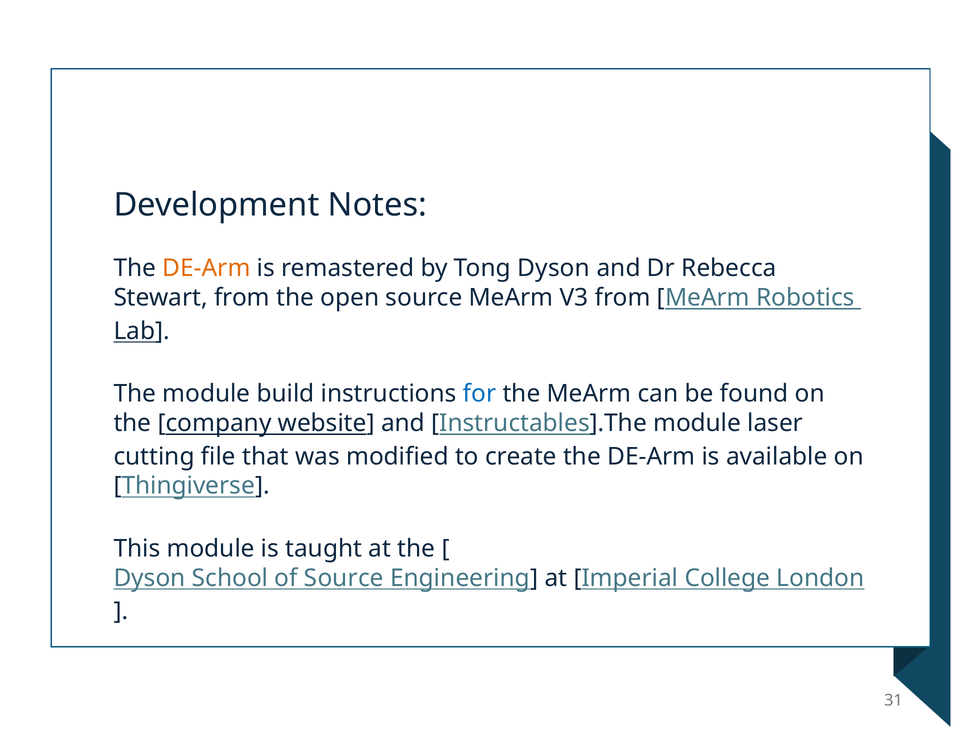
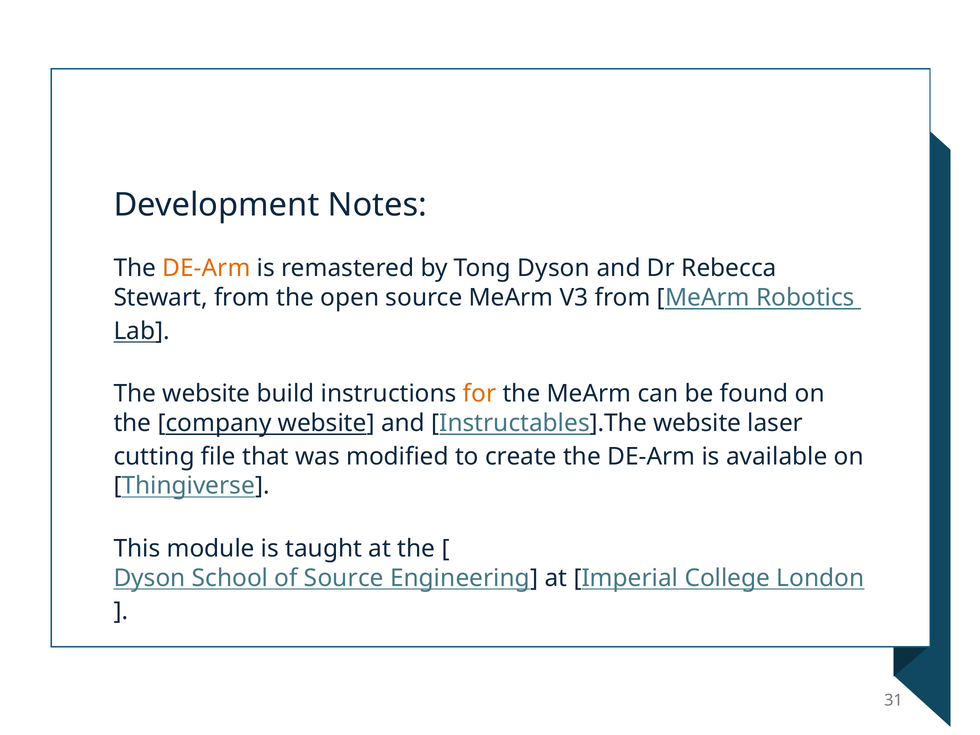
The module: module -> website
for colour: blue -> orange
Instructables].The module: module -> website
